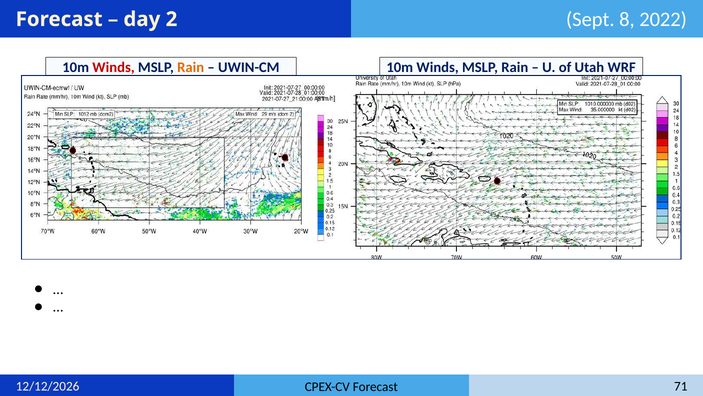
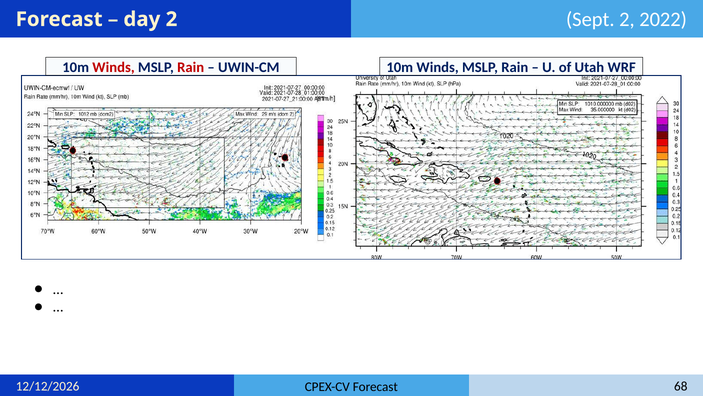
Sept 8: 8 -> 2
Rain at (191, 67) colour: orange -> red
71: 71 -> 68
